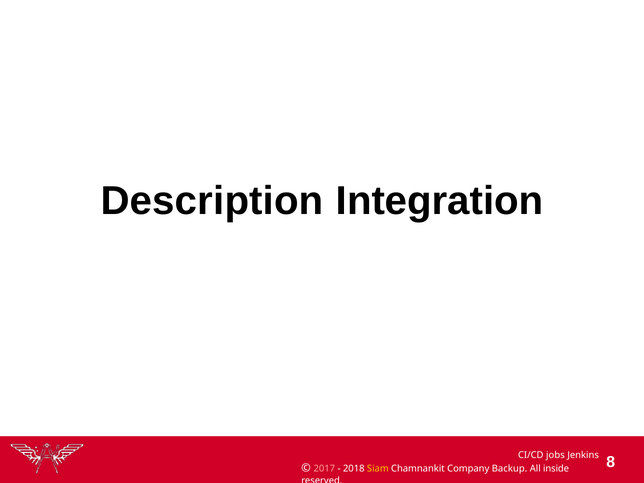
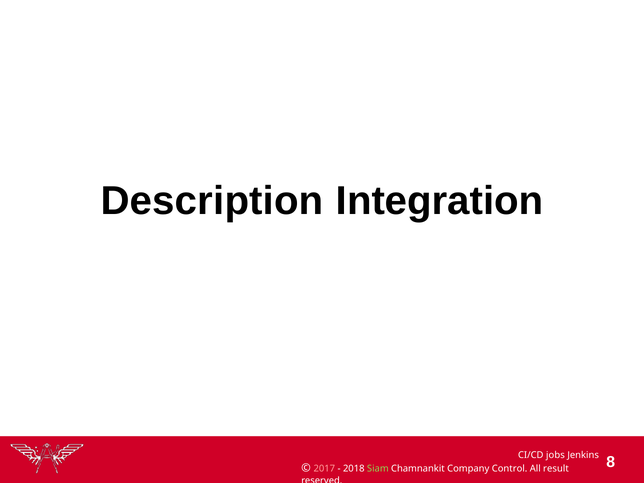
Siam colour: yellow -> light green
Backup: Backup -> Control
inside: inside -> result
